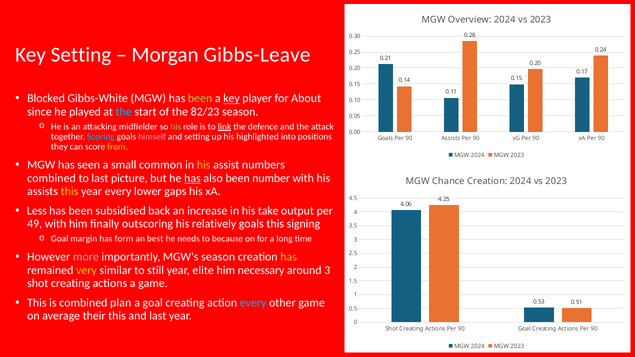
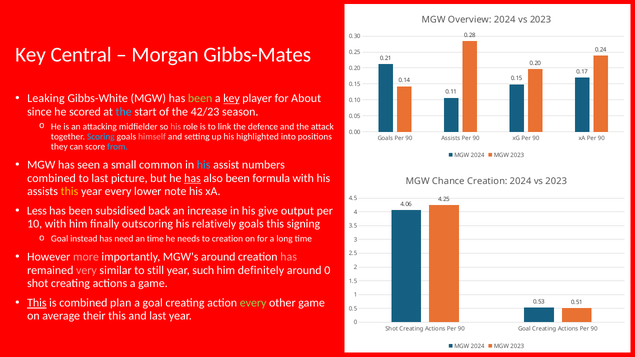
Key Setting: Setting -> Central
Gibbs-Leave: Gibbs-Leave -> Gibbs-Mates
Blocked: Blocked -> Leaking
played: played -> scored
82/23: 82/23 -> 42/23
his at (176, 127) colour: light green -> pink
link underline: present -> none
from colour: yellow -> light blue
his at (204, 165) colour: yellow -> light blue
number: number -> formula
gaps: gaps -> note
take: take -> give
49: 49 -> 10
margin: margin -> instead
form: form -> need
an best: best -> time
to because: because -> creation
MGW's season: season -> around
has at (289, 257) colour: yellow -> pink
very colour: yellow -> pink
elite: elite -> such
necessary: necessary -> definitely
around 3: 3 -> 0
This at (37, 303) underline: none -> present
every at (253, 303) colour: light blue -> light green
